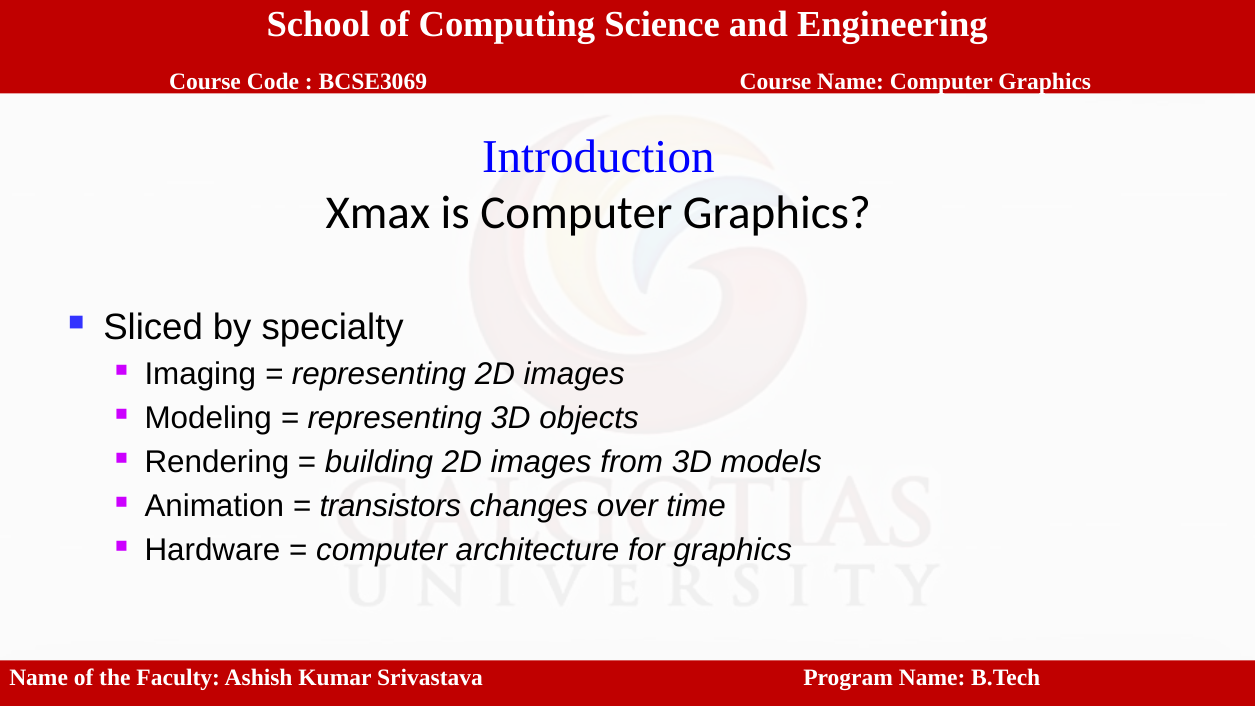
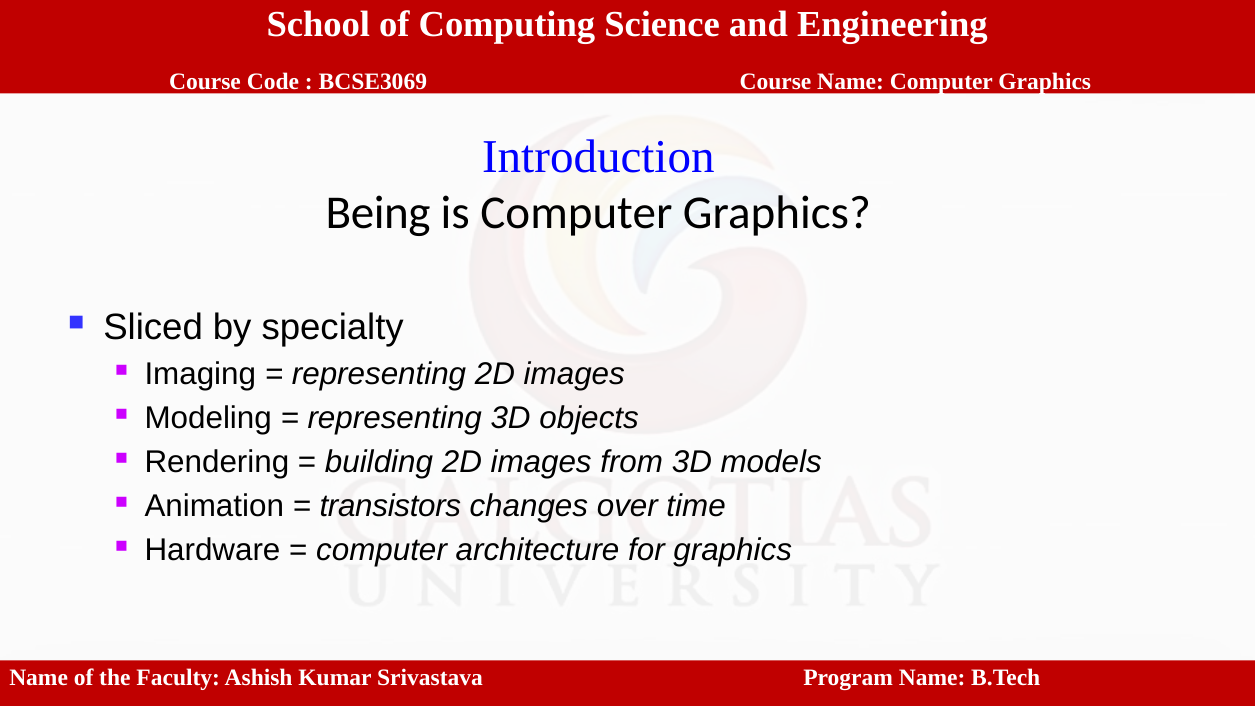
Xmax: Xmax -> Being
